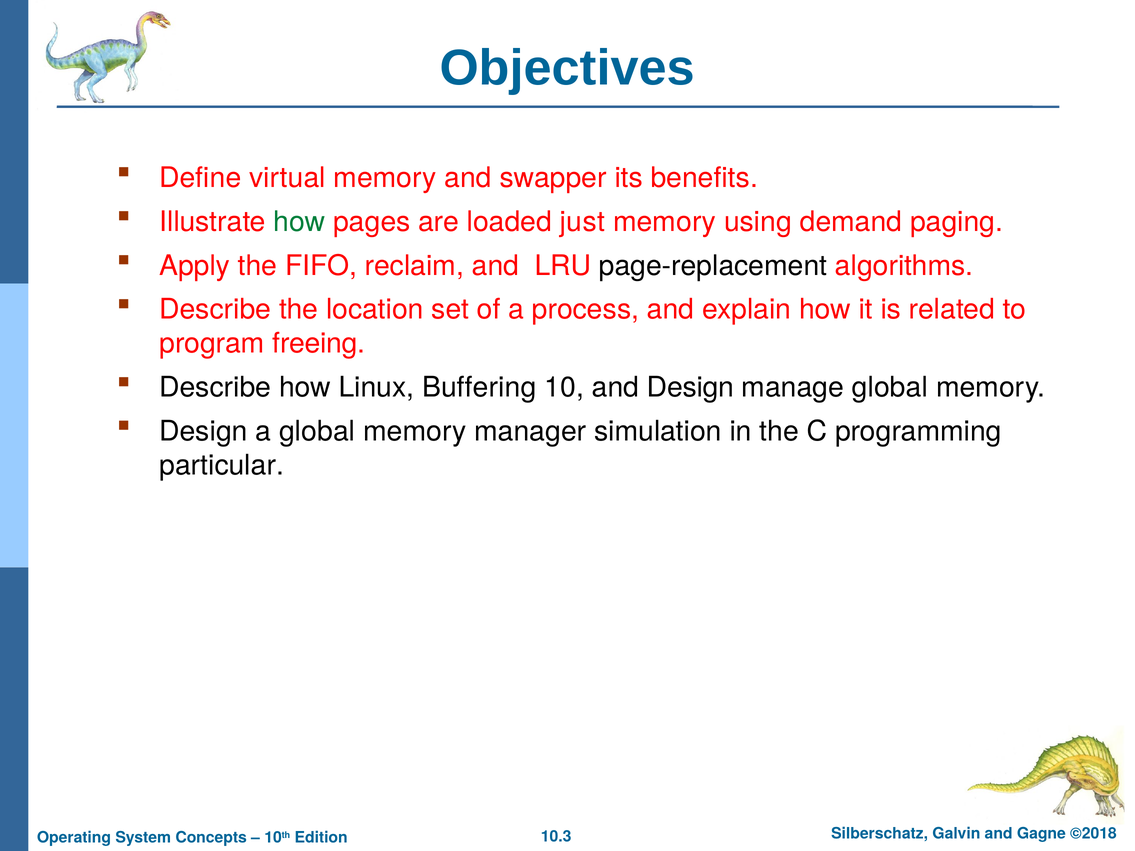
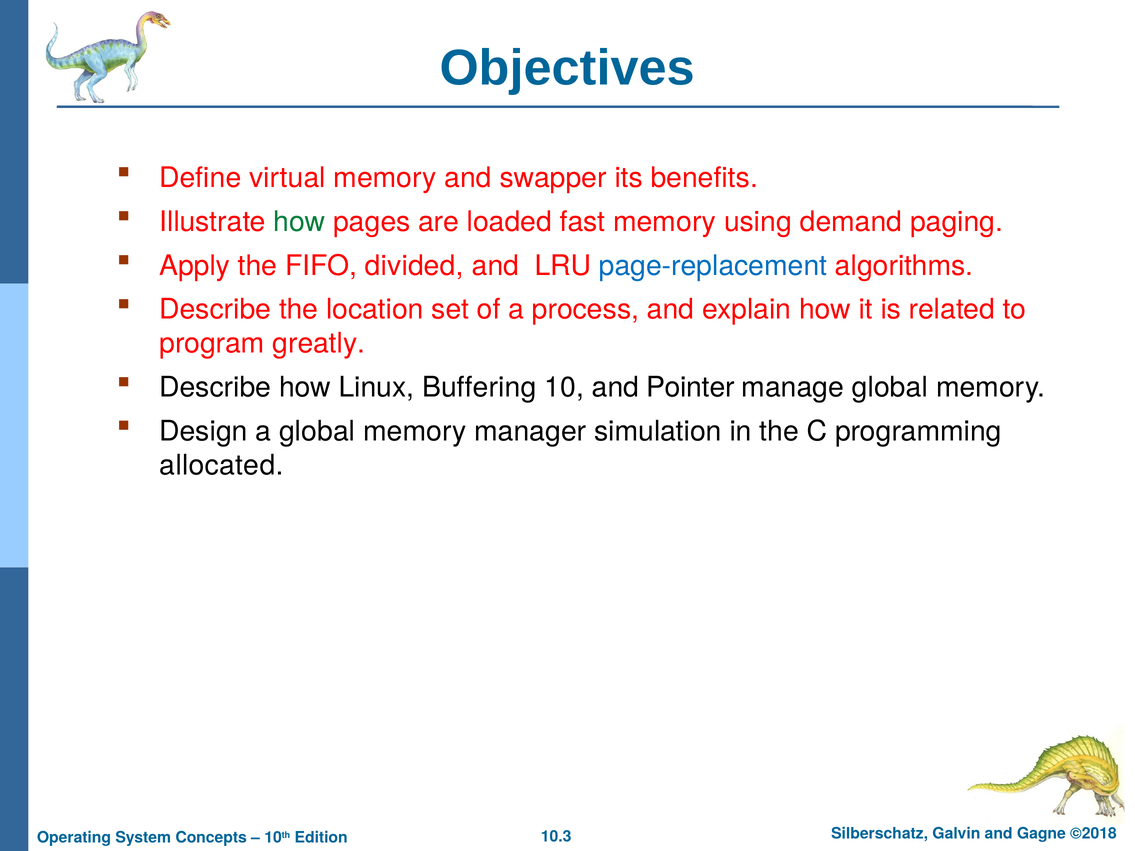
just: just -> fast
reclaim: reclaim -> divided
page-replacement colour: black -> blue
freeing: freeing -> greatly
and Design: Design -> Pointer
particular: particular -> allocated
